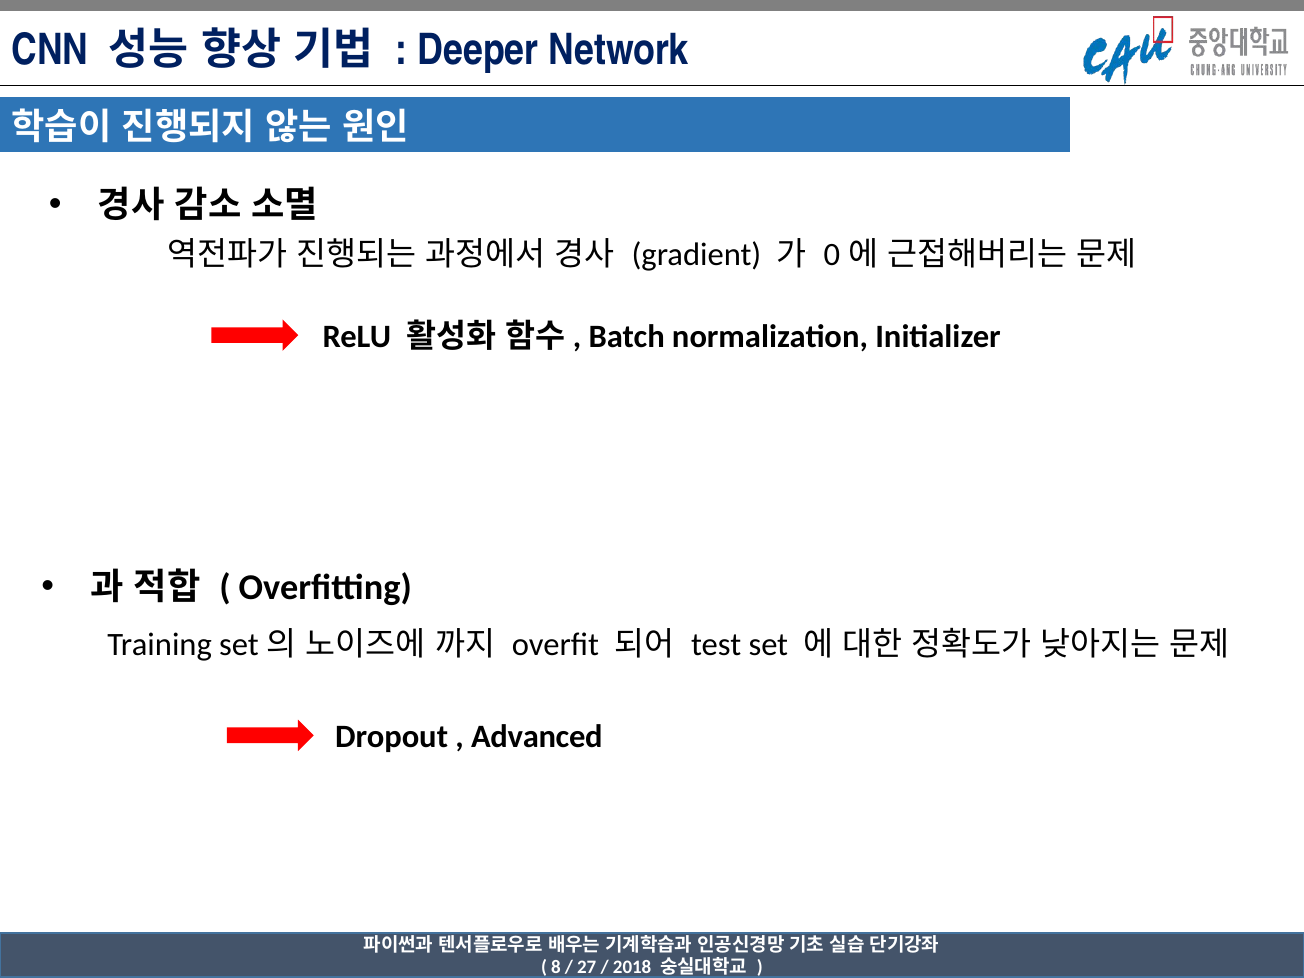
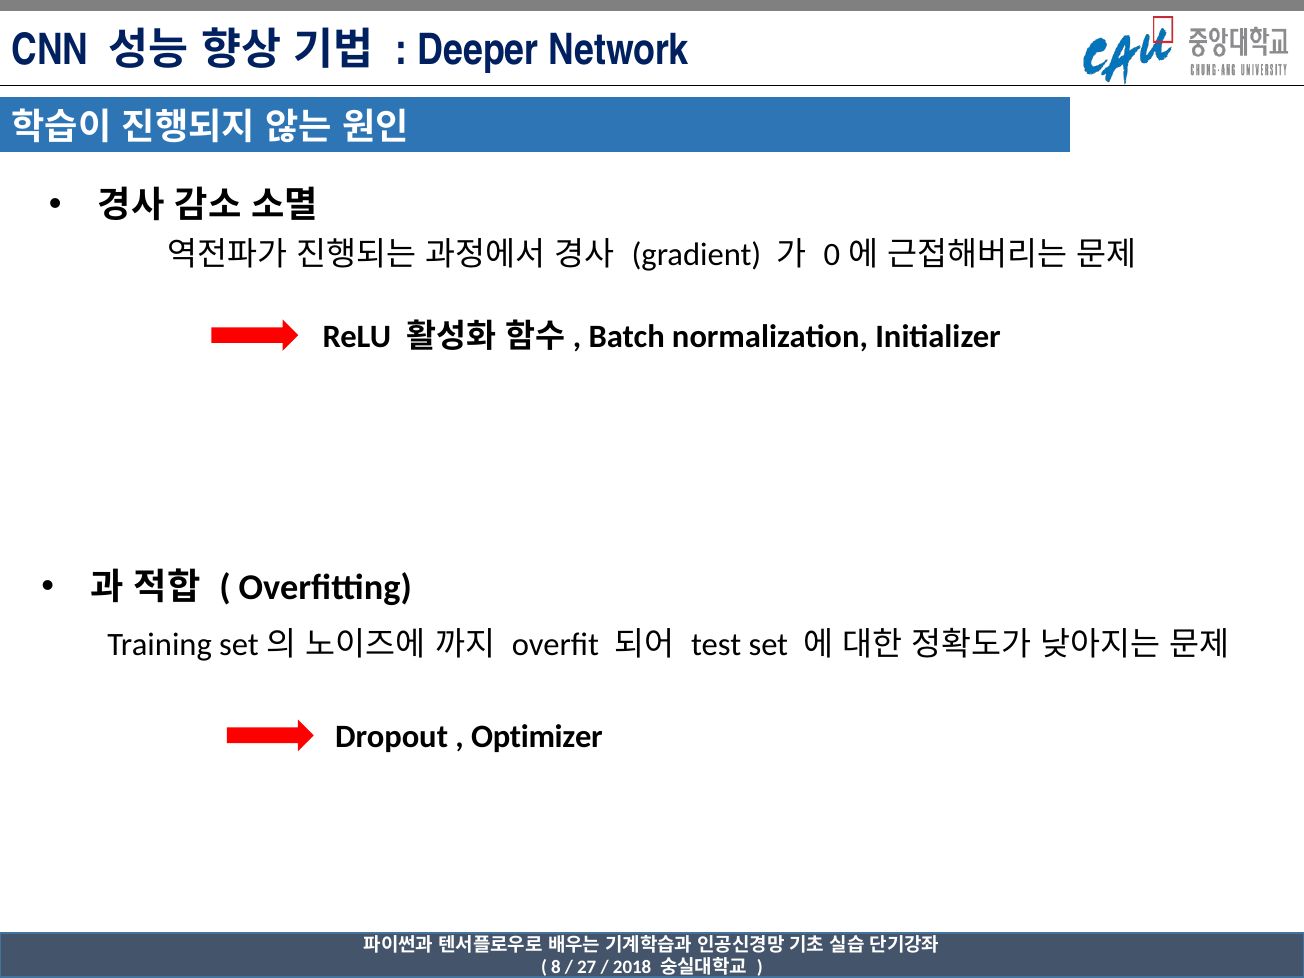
Advanced: Advanced -> Optimizer
